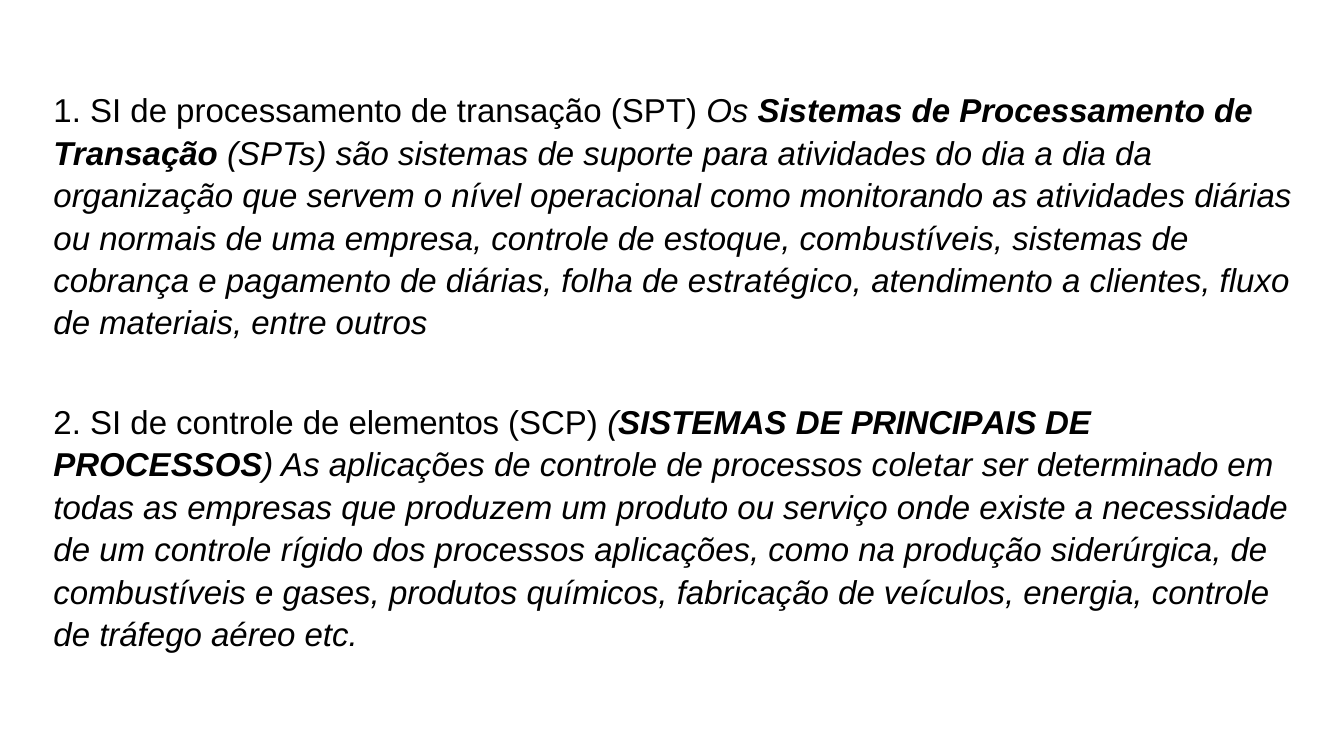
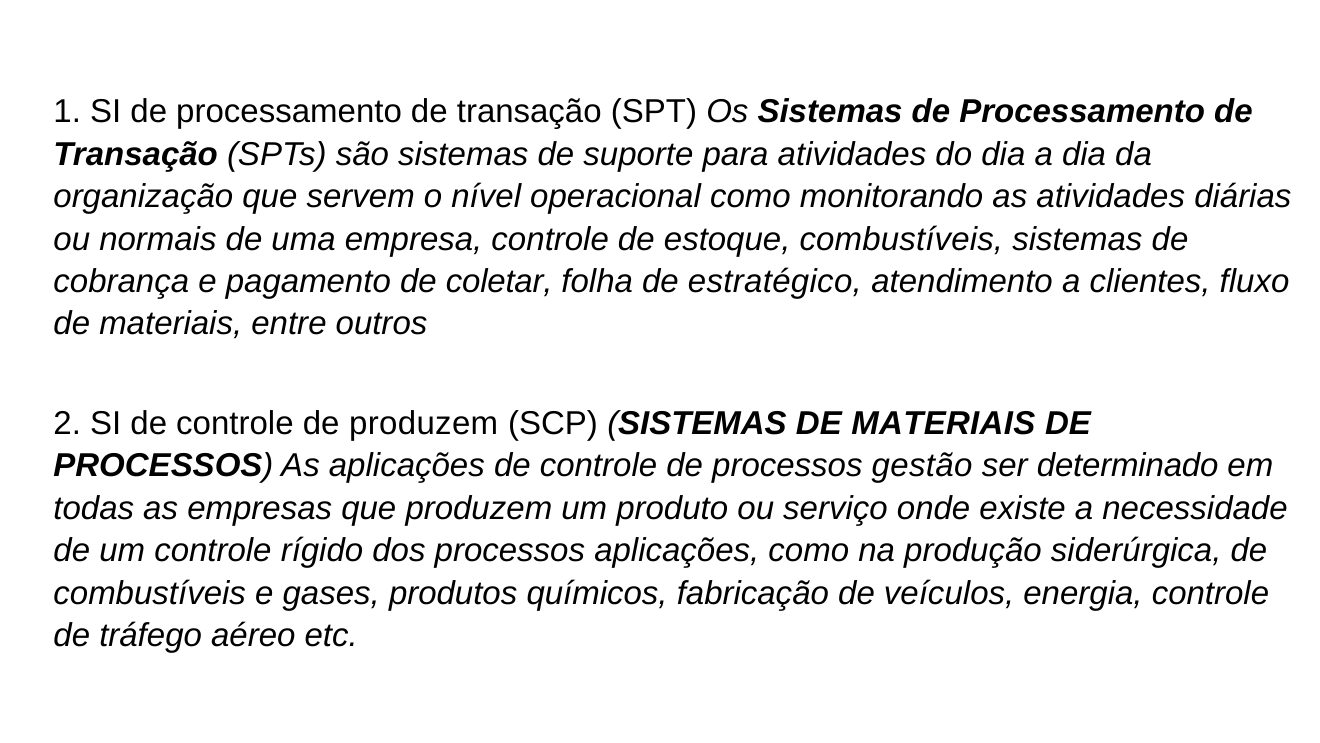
de diárias: diárias -> coletar
de elementos: elementos -> produzem
SISTEMAS DE PRINCIPAIS: PRINCIPAIS -> MATERIAIS
coletar: coletar -> gestão
